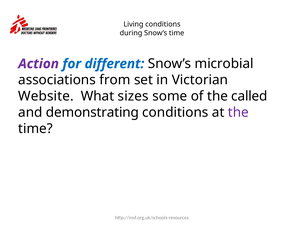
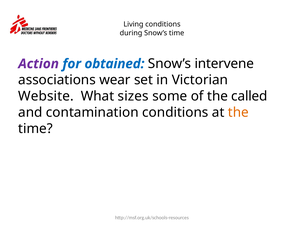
different: different -> obtained
microbial: microbial -> intervene
from: from -> wear
demonstrating: demonstrating -> contamination
the at (238, 112) colour: purple -> orange
